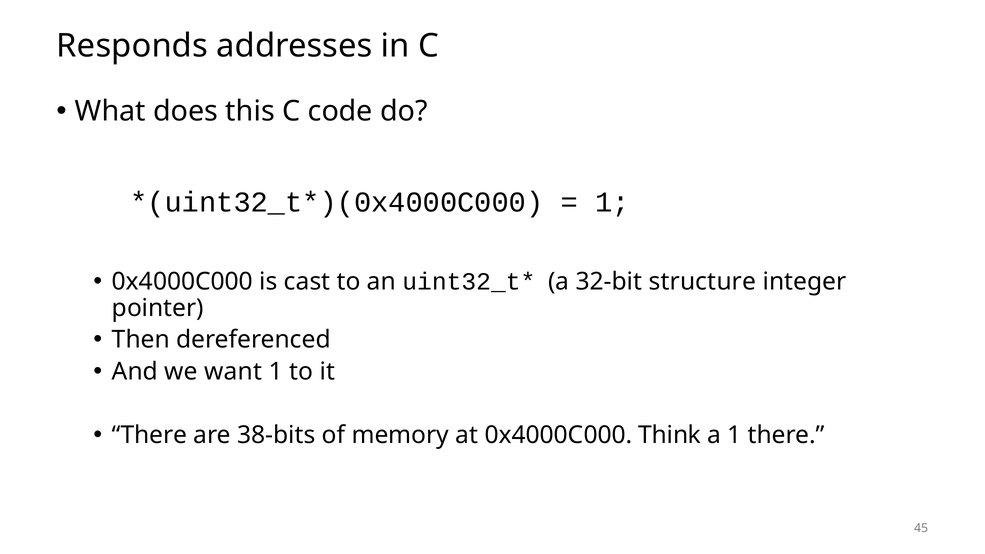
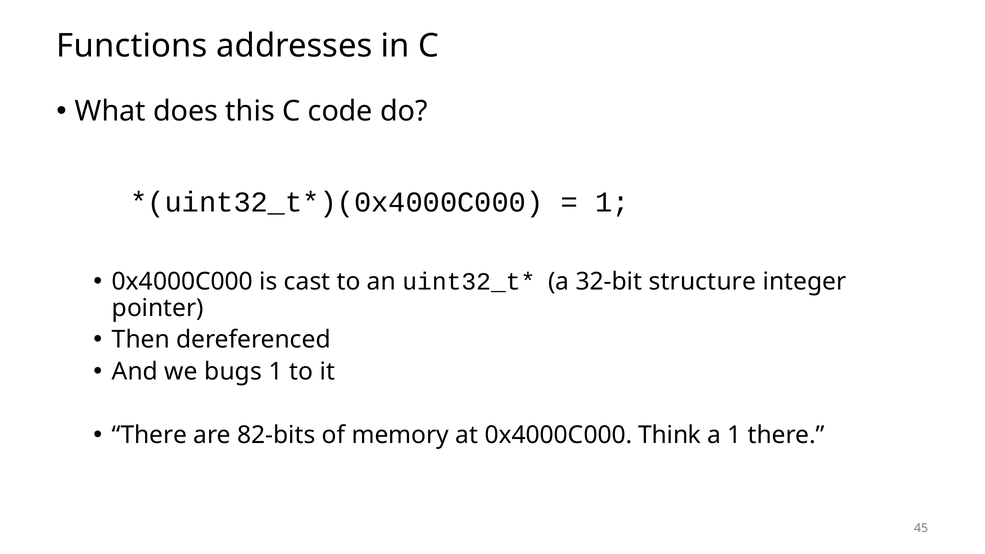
Responds: Responds -> Functions
want: want -> bugs
38-bits: 38-bits -> 82-bits
